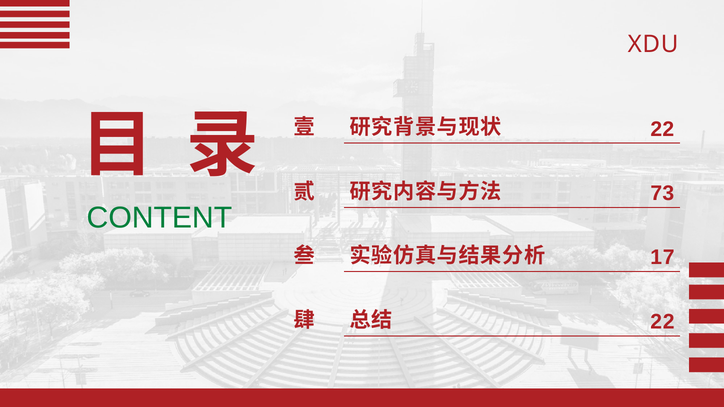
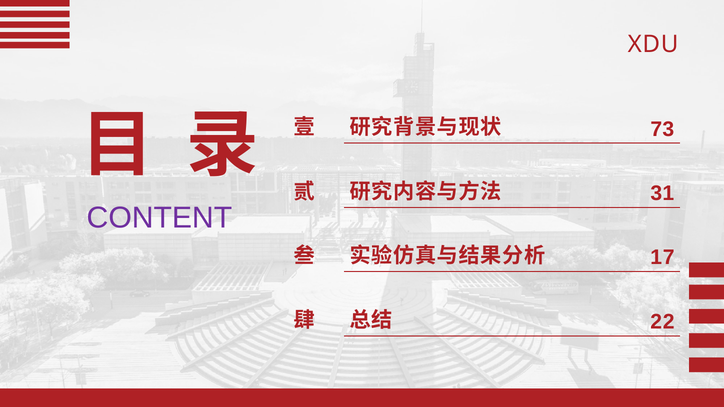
22 at (662, 129): 22 -> 73
73: 73 -> 31
CONTENT colour: green -> purple
